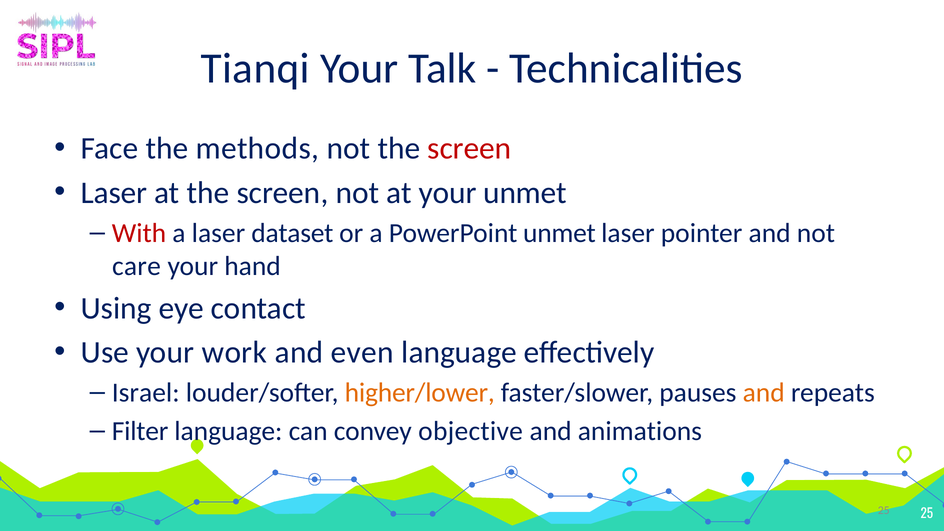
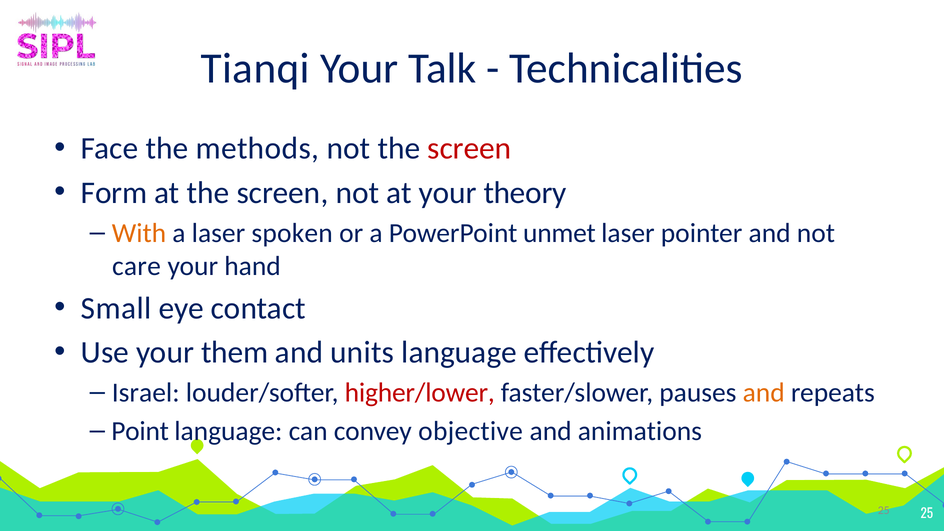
Laser at (114, 193): Laser -> Form
your unmet: unmet -> theory
With colour: red -> orange
dataset: dataset -> spoken
Using: Using -> Small
work: work -> them
even: even -> units
higher/lower colour: orange -> red
Filter: Filter -> Point
